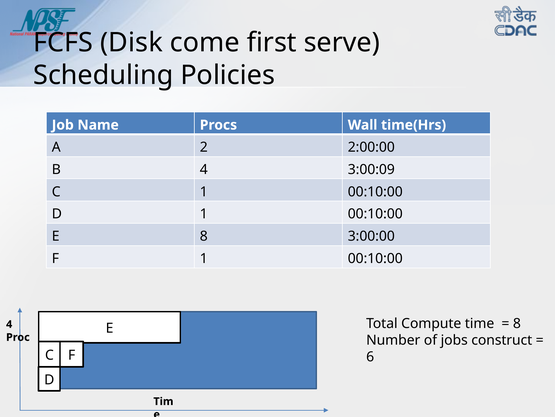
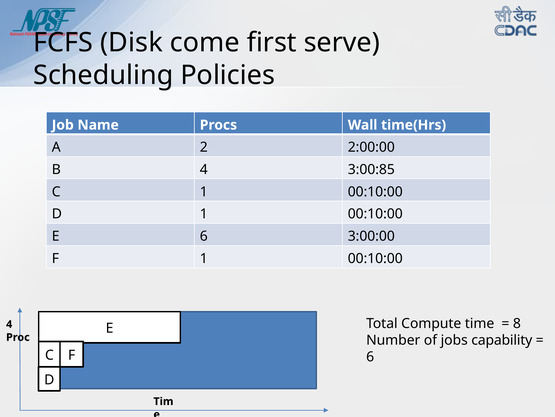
3:00:09: 3:00:09 -> 3:00:85
E 8: 8 -> 6
construct: construct -> capability
